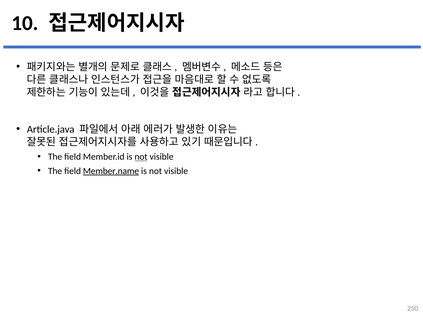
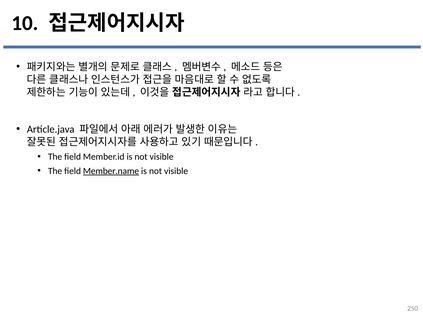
not at (141, 157) underline: present -> none
